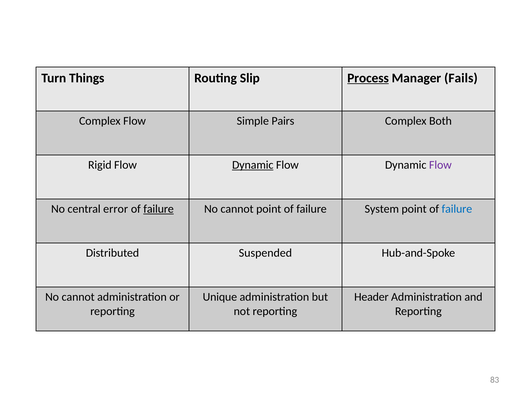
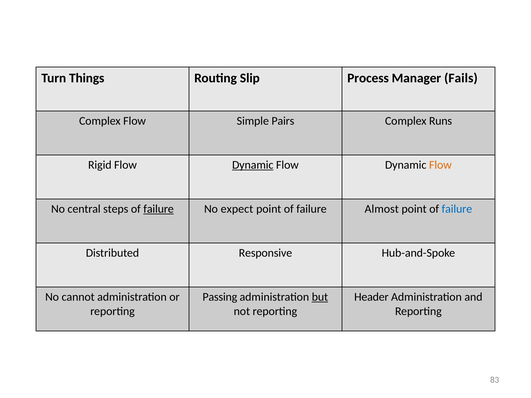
Process underline: present -> none
Both: Both -> Runs
Flow at (440, 165) colour: purple -> orange
error: error -> steps
cannot at (237, 209): cannot -> expect
System: System -> Almost
Suspended: Suspended -> Responsive
Unique: Unique -> Passing
but underline: none -> present
